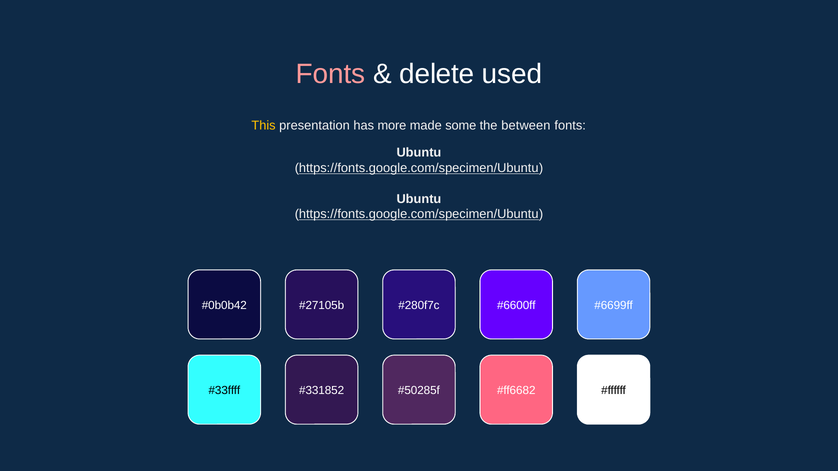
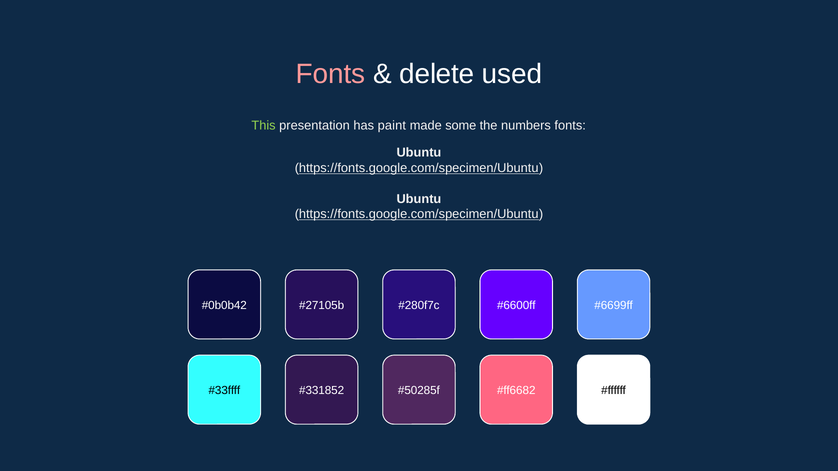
This colour: yellow -> light green
more: more -> paint
between: between -> numbers
